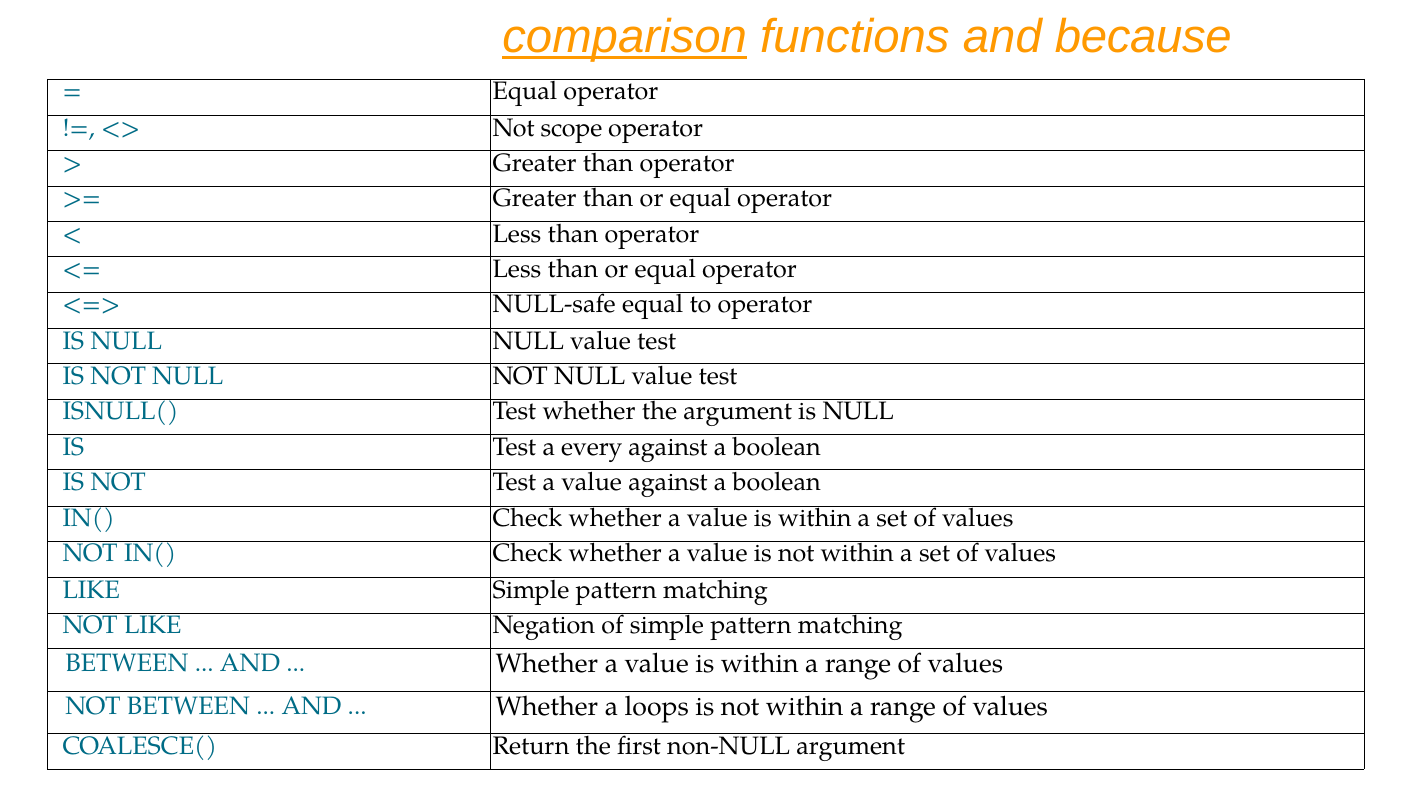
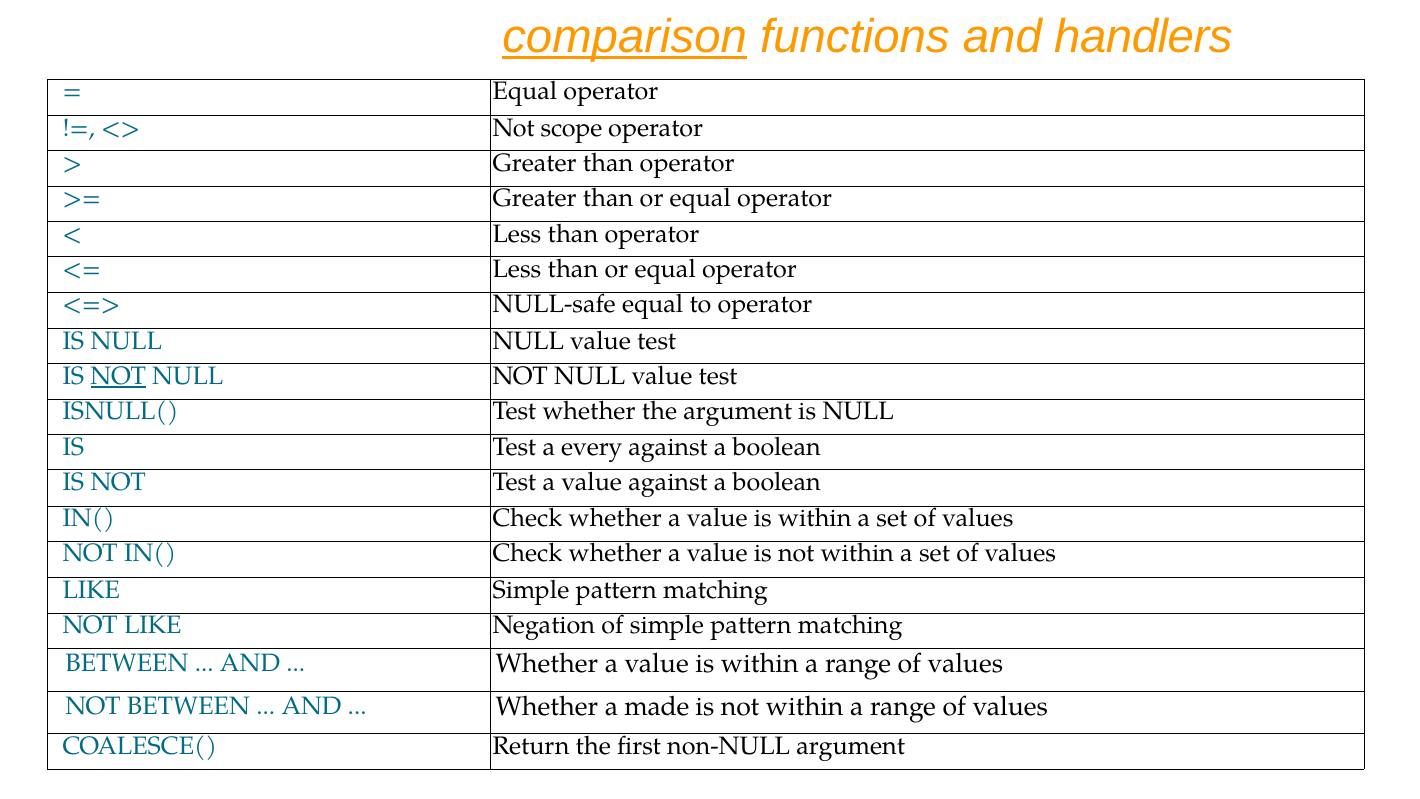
because: because -> handlers
NOT at (118, 376) underline: none -> present
loops: loops -> made
